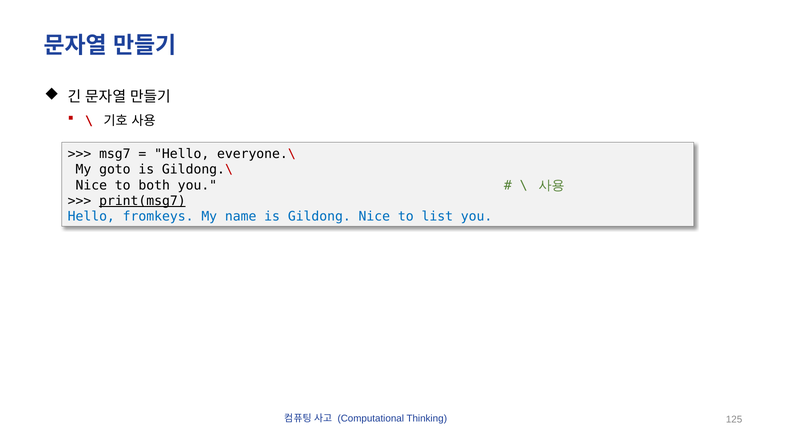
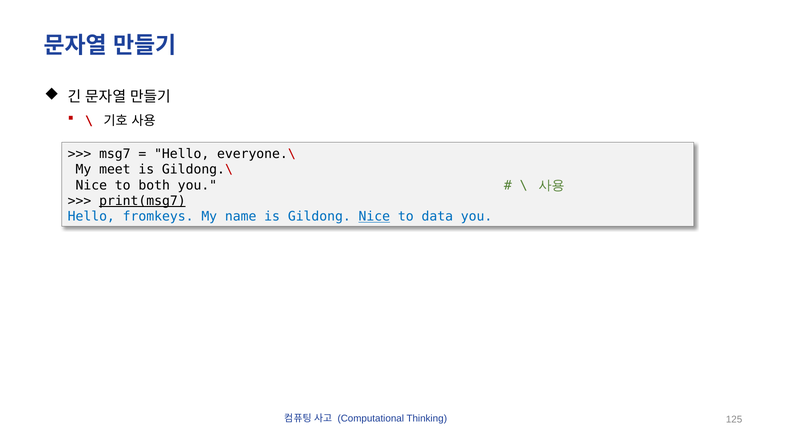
goto: goto -> meet
Nice at (374, 217) underline: none -> present
list: list -> data
